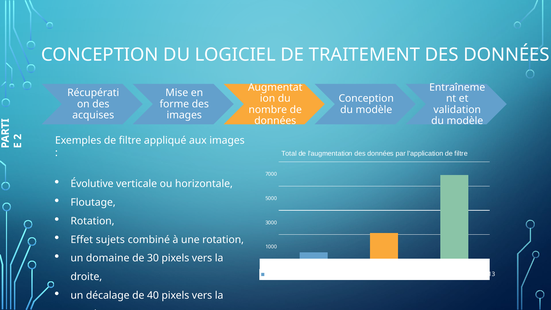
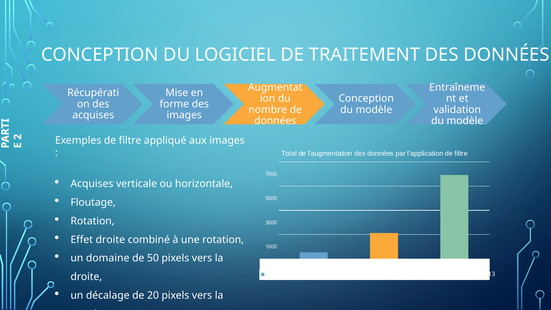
Évolutive at (92, 184): Évolutive -> Acquises
Effet sujets: sujets -> droite
30: 30 -> 50
40: 40 -> 20
